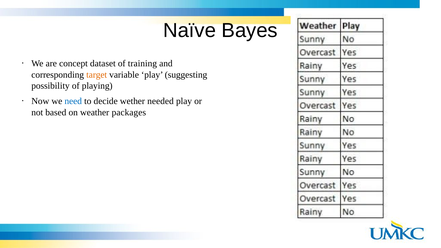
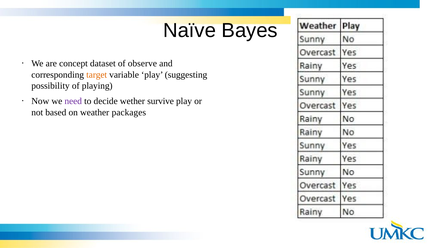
training: training -> observe
need colour: blue -> purple
needed: needed -> survive
